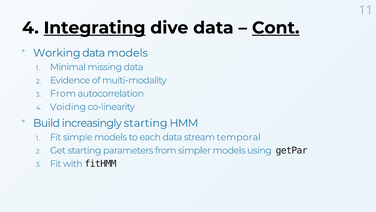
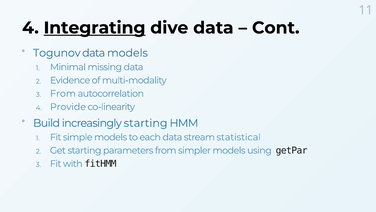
Cont underline: present -> none
Working: Working -> Togunov
Voiding: Voiding -> Provide
temporal: temporal -> statistical
